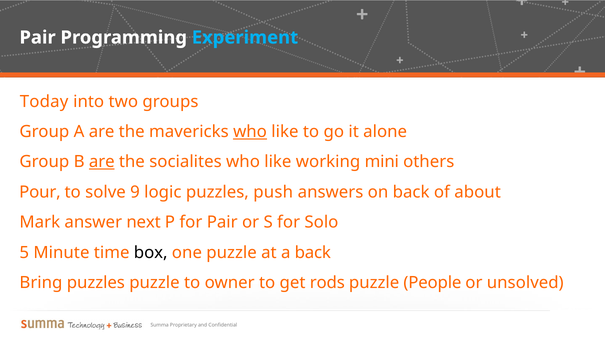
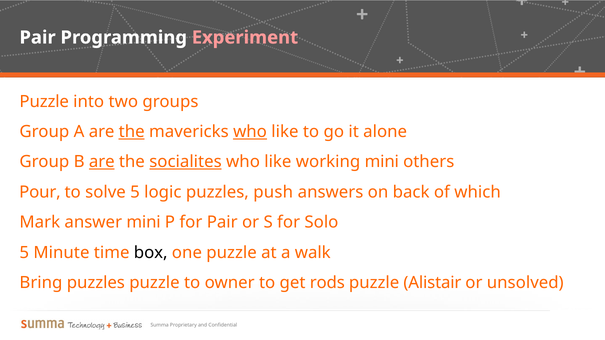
Experiment colour: light blue -> pink
Today at (44, 102): Today -> Puzzle
the at (132, 132) underline: none -> present
socialites underline: none -> present
solve 9: 9 -> 5
about: about -> which
answer next: next -> mini
a back: back -> walk
People: People -> Alistair
